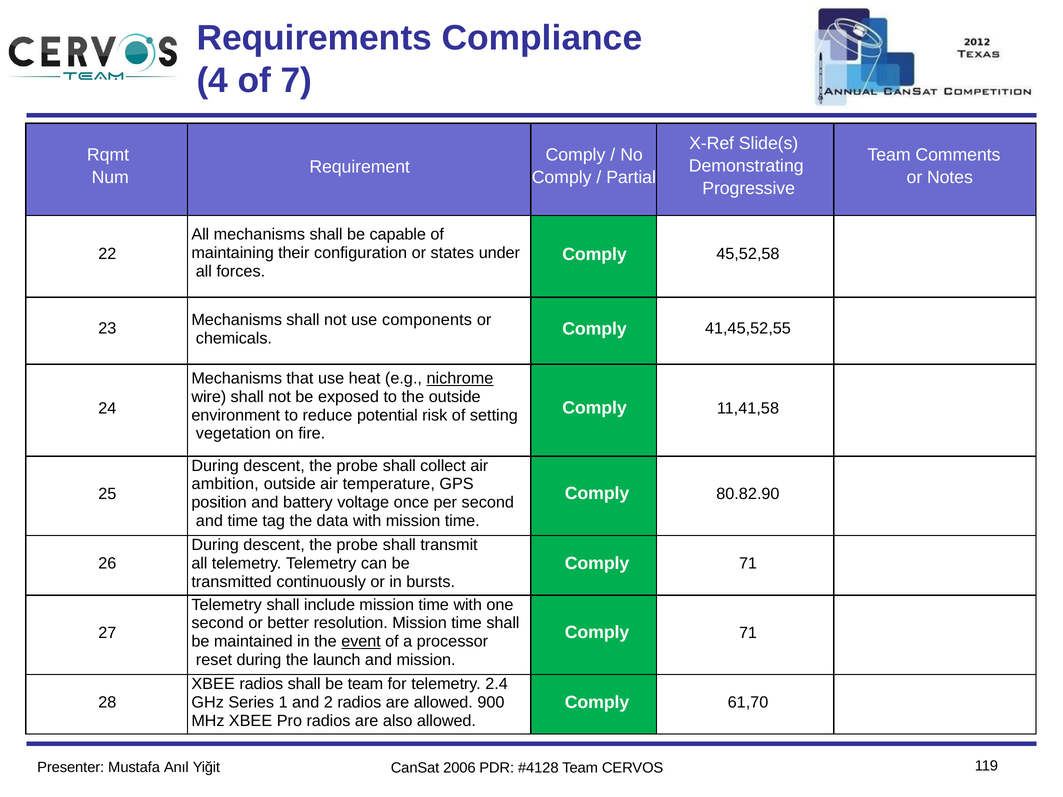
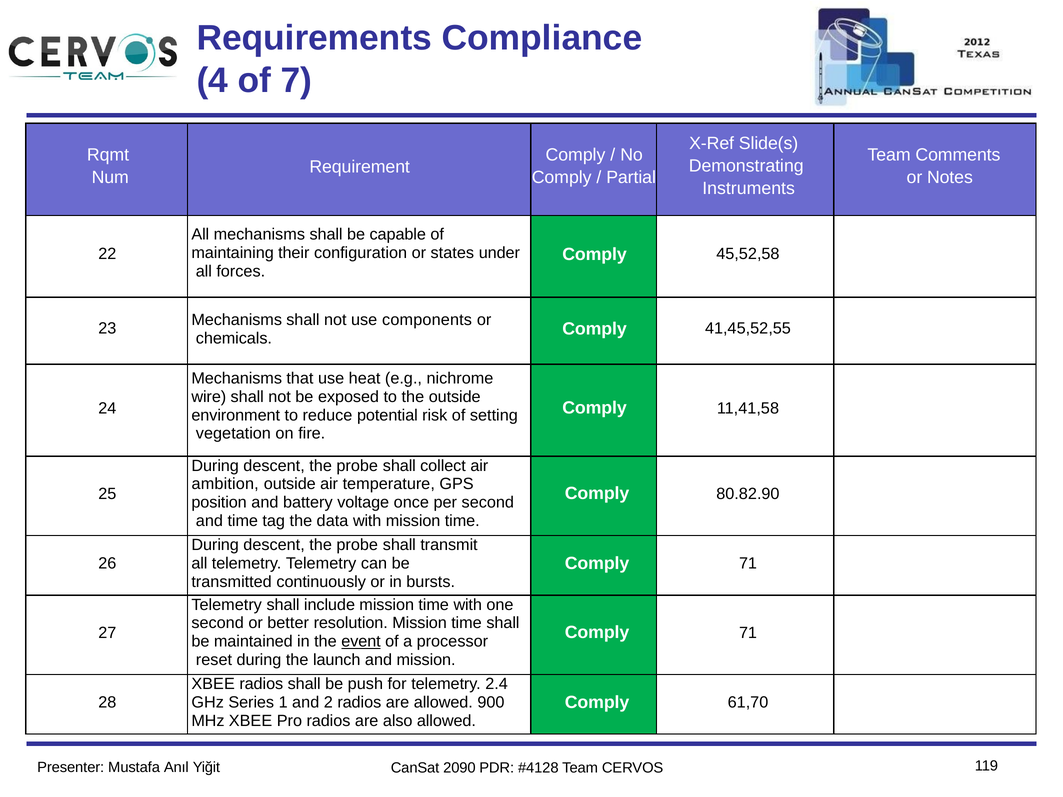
Progressive: Progressive -> Instruments
nichrome underline: present -> none
be team: team -> push
2006: 2006 -> 2090
